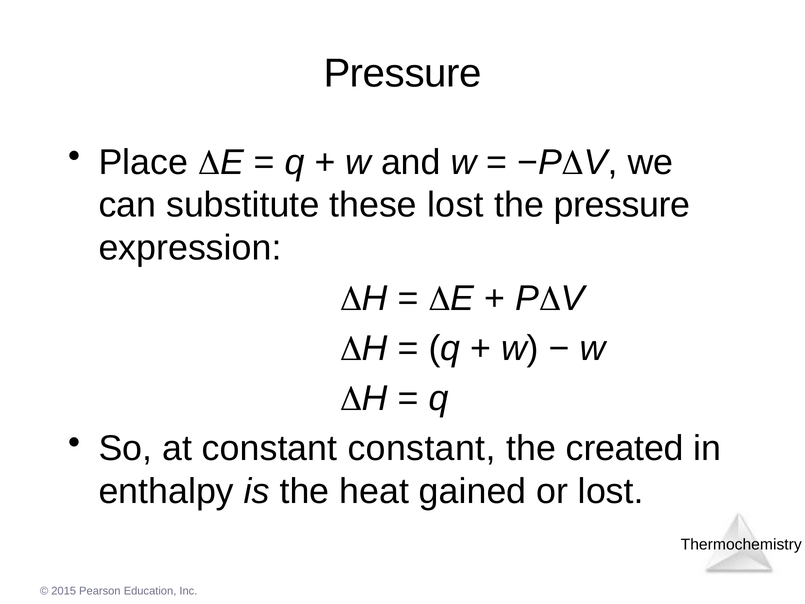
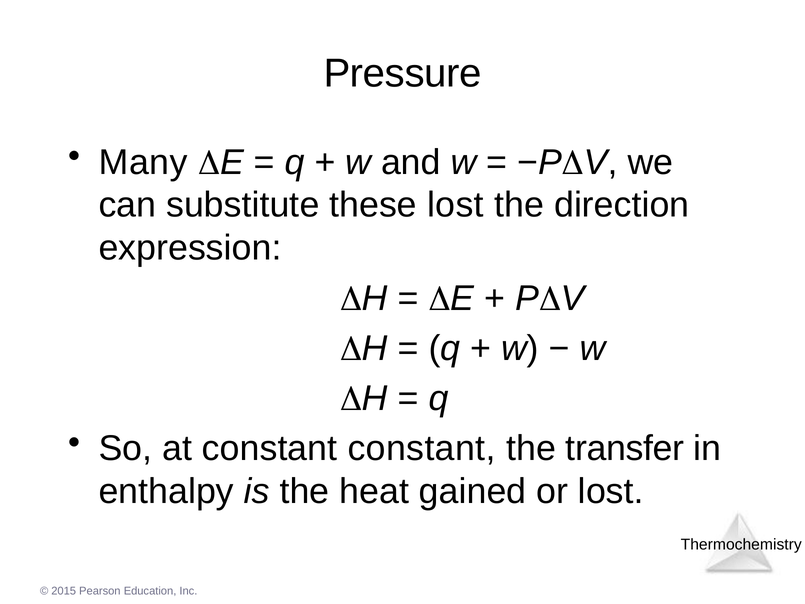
Place: Place -> Many
the pressure: pressure -> direction
created: created -> transfer
